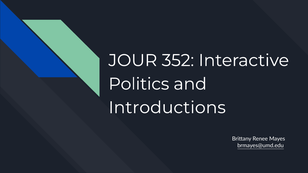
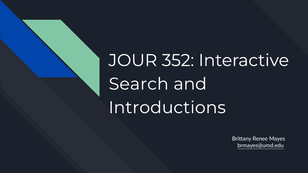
Politics: Politics -> Search
